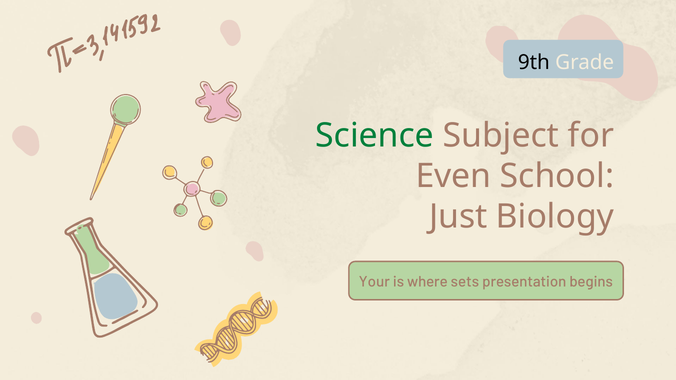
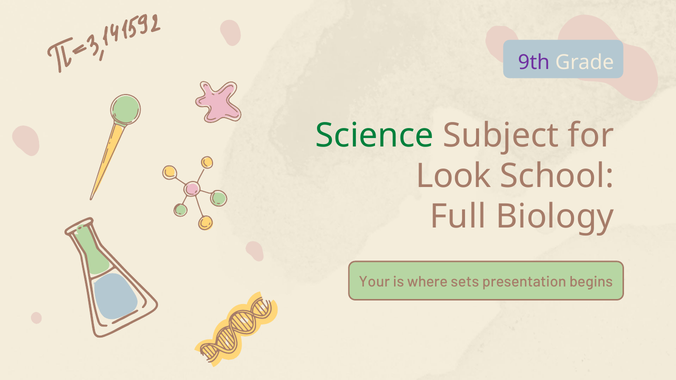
9th colour: black -> purple
Even: Even -> Look
Just: Just -> Full
